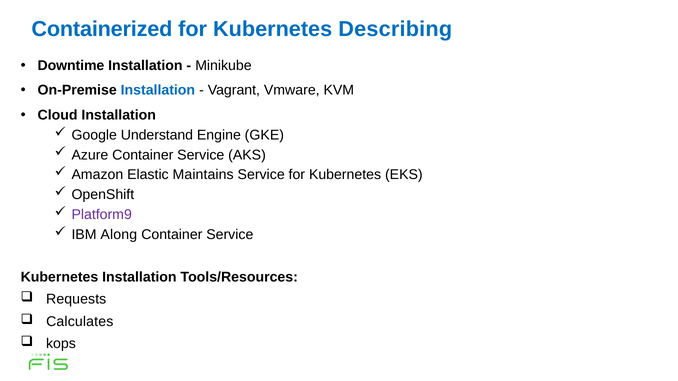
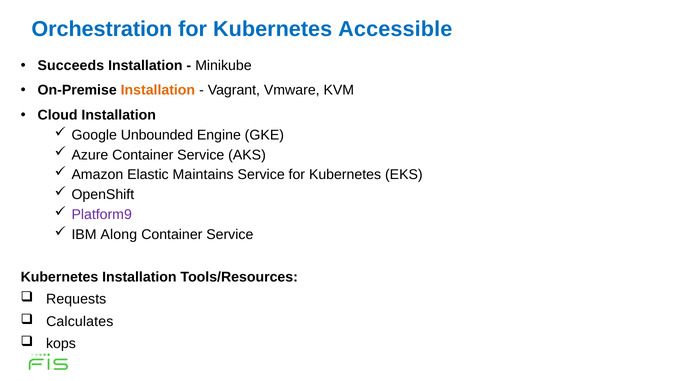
Containerized: Containerized -> Orchestration
Describing: Describing -> Accessible
Downtime: Downtime -> Succeeds
Installation at (158, 90) colour: blue -> orange
Understand: Understand -> Unbounded
